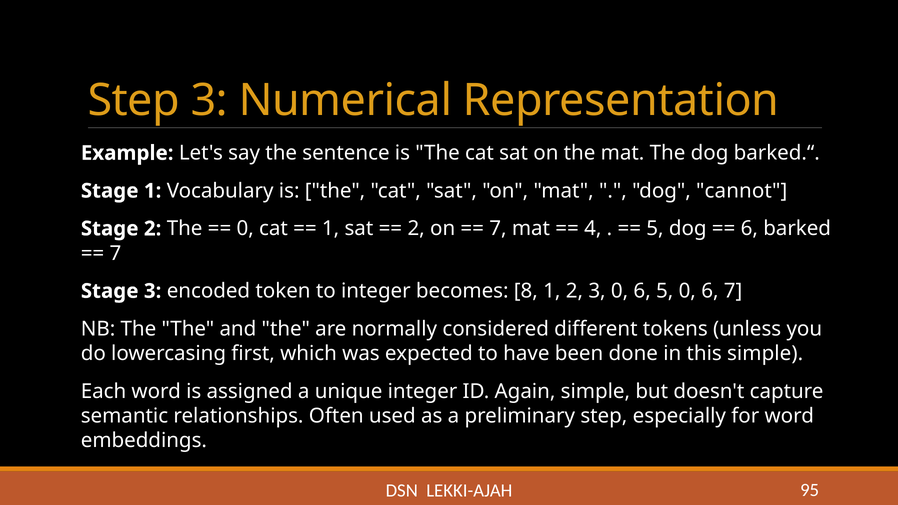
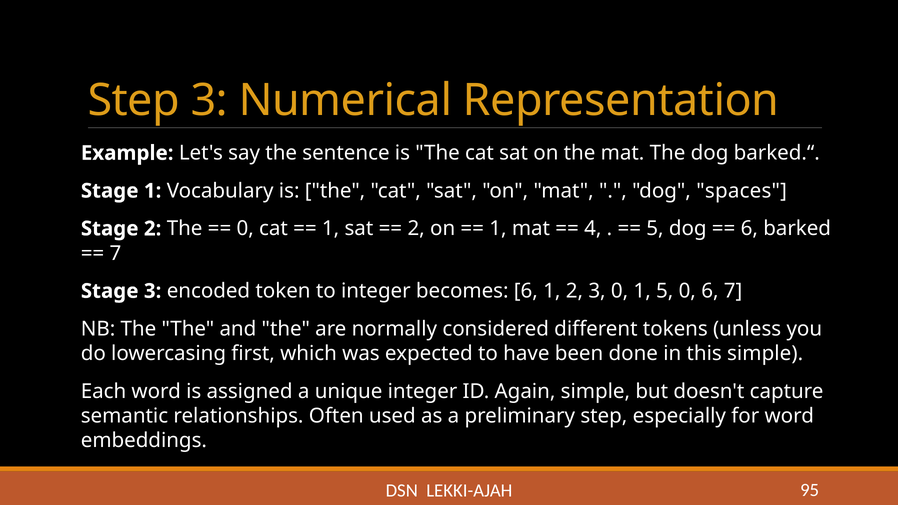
cannot: cannot -> spaces
7 at (498, 229): 7 -> 1
becomes 8: 8 -> 6
3 0 6: 6 -> 1
